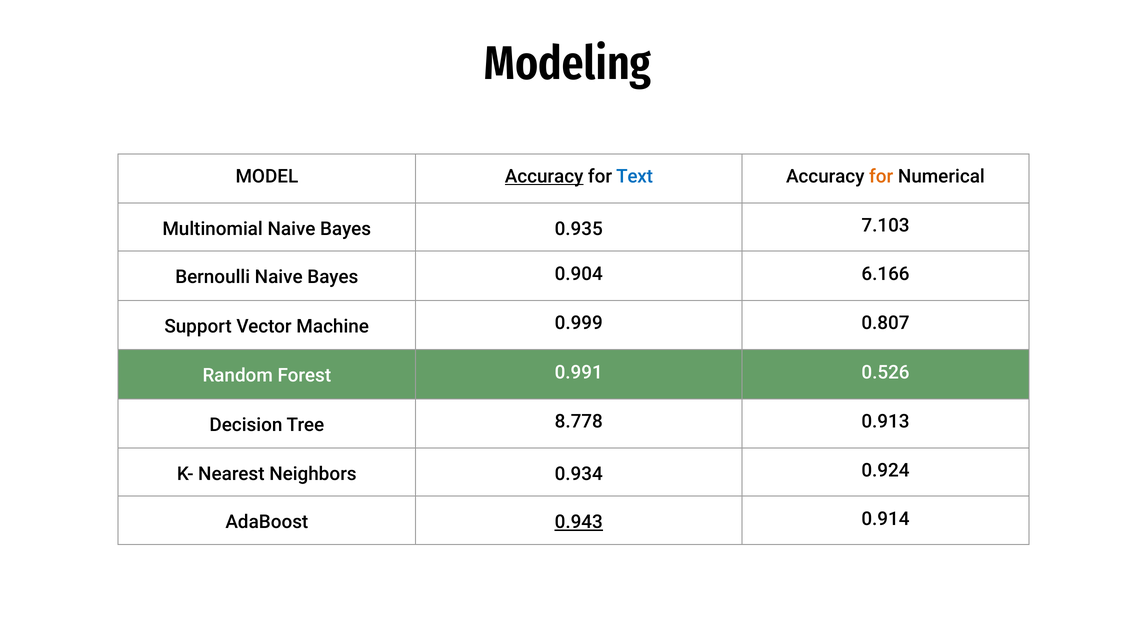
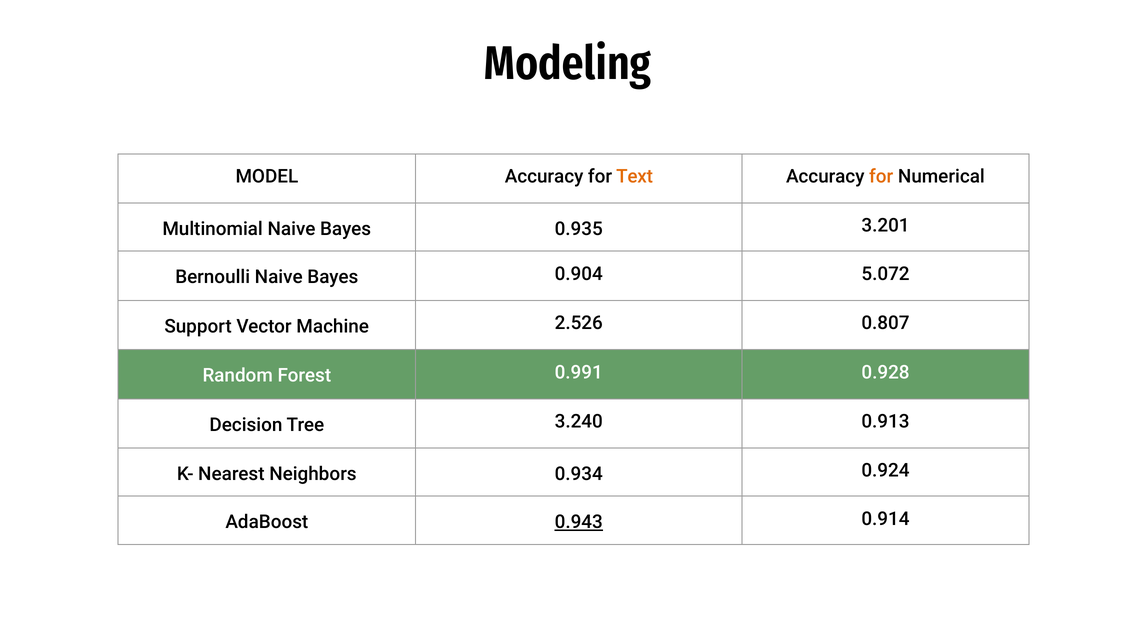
Accuracy at (544, 176) underline: present -> none
Text colour: blue -> orange
7.103: 7.103 -> 3.201
6.166: 6.166 -> 5.072
0.999: 0.999 -> 2.526
0.526: 0.526 -> 0.928
8.778: 8.778 -> 3.240
